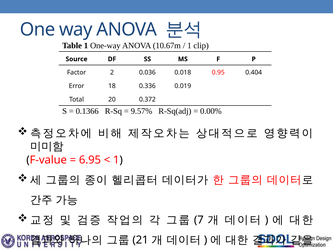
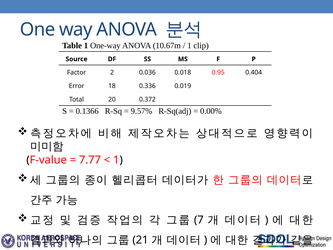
6.95: 6.95 -> 7.77
